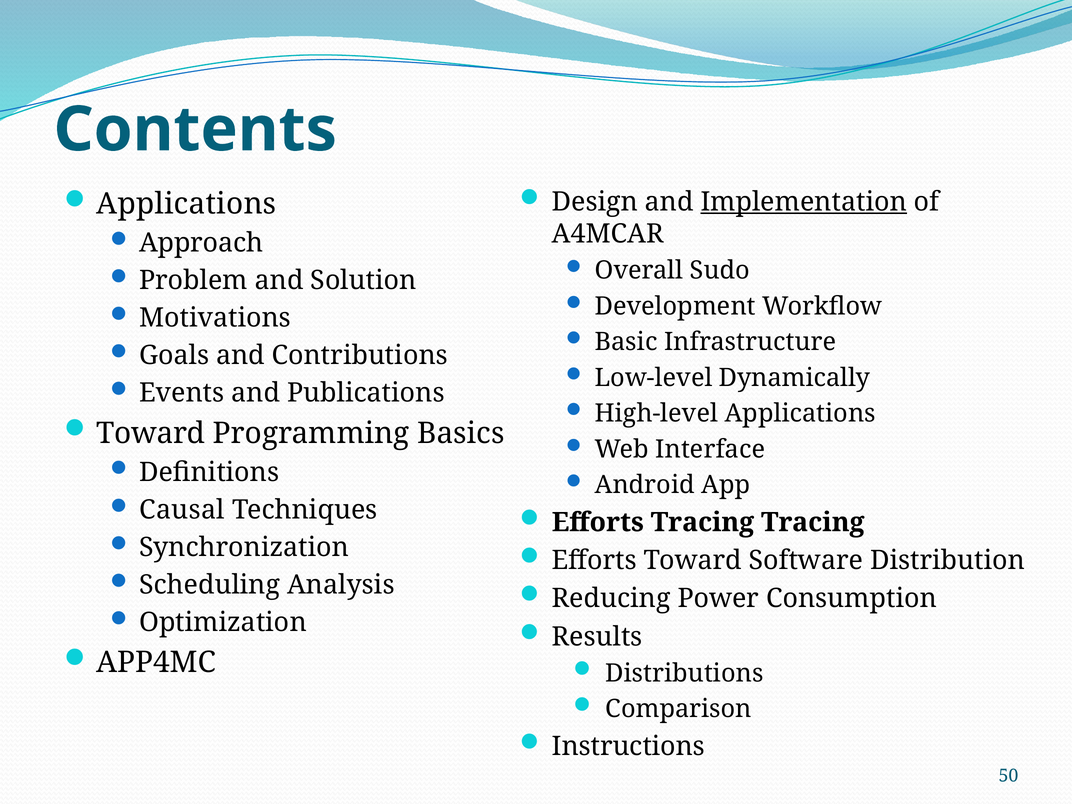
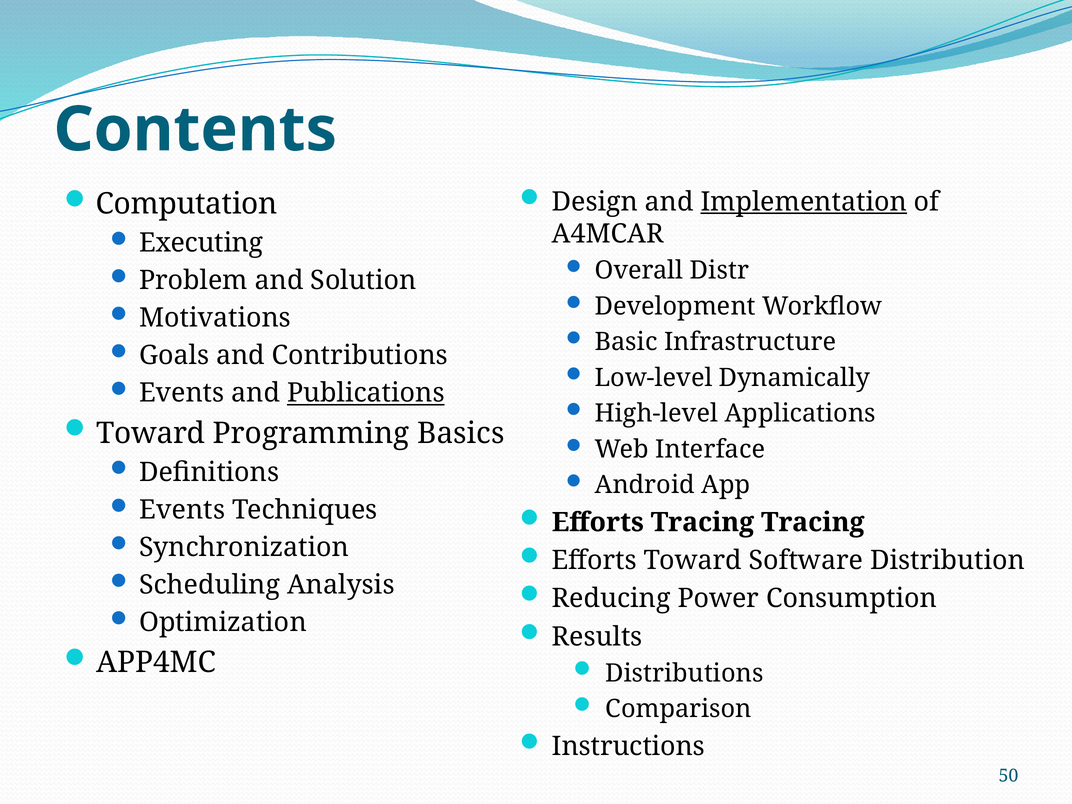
Applications at (186, 204): Applications -> Computation
Approach: Approach -> Executing
Sudo: Sudo -> Distr
Publications underline: none -> present
Causal at (182, 510): Causal -> Events
